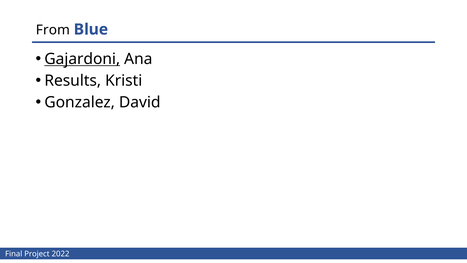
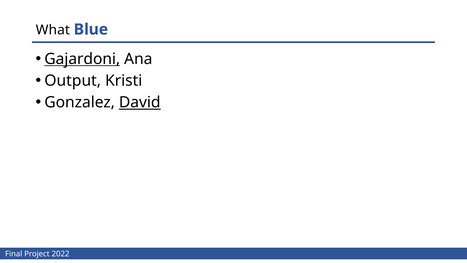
From: From -> What
Results: Results -> Output
David underline: none -> present
